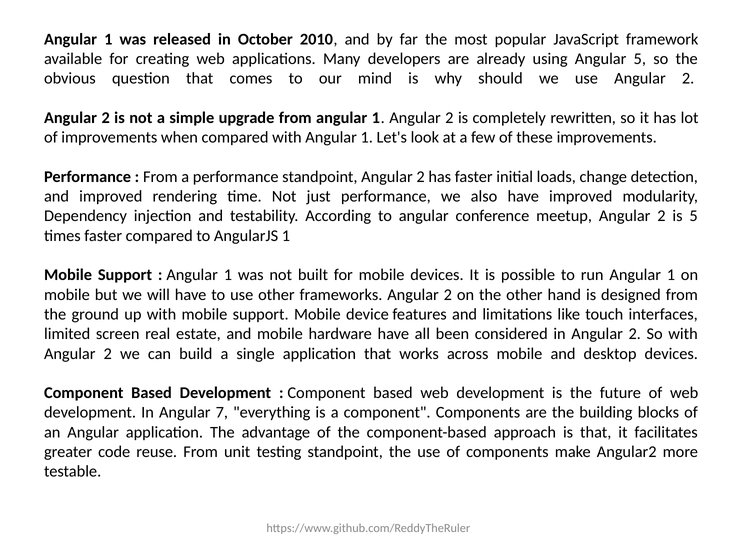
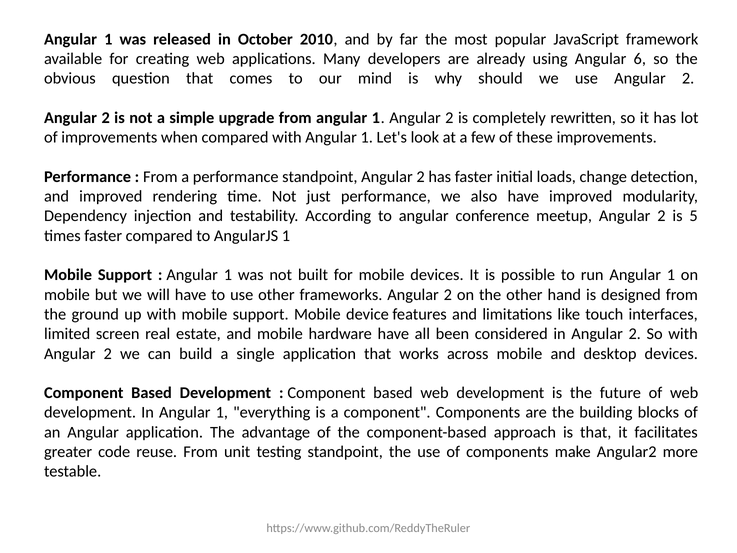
Angular 5: 5 -> 6
In Angular 7: 7 -> 1
